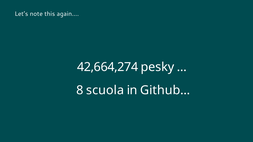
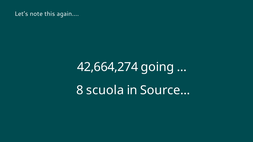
pesky: pesky -> going
Github…: Github… -> Source…
